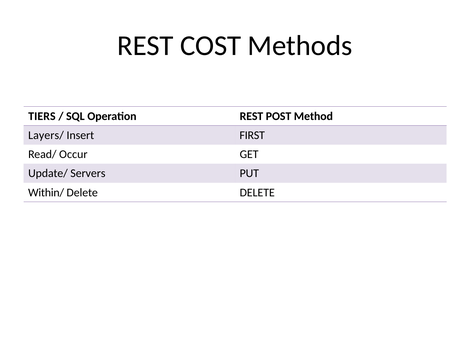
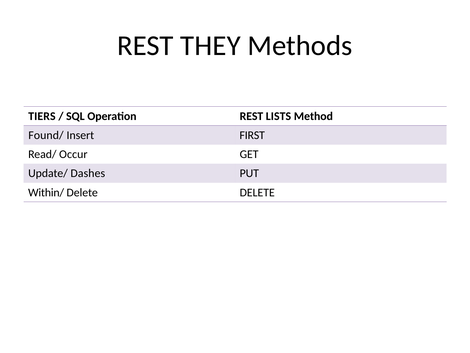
COST: COST -> THEY
POST: POST -> LISTS
Layers/: Layers/ -> Found/
Servers: Servers -> Dashes
